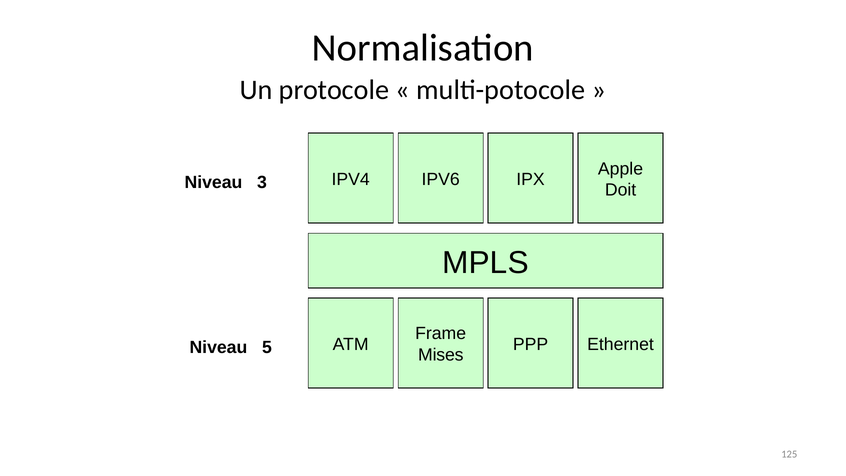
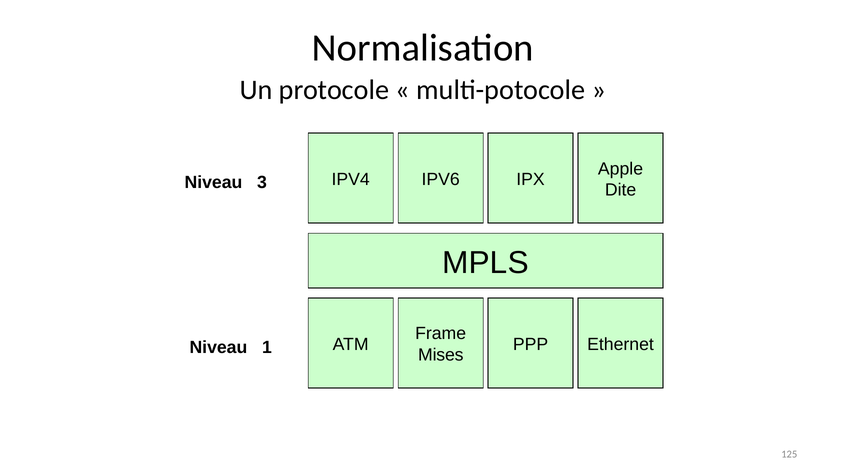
Doit: Doit -> Dite
5: 5 -> 1
